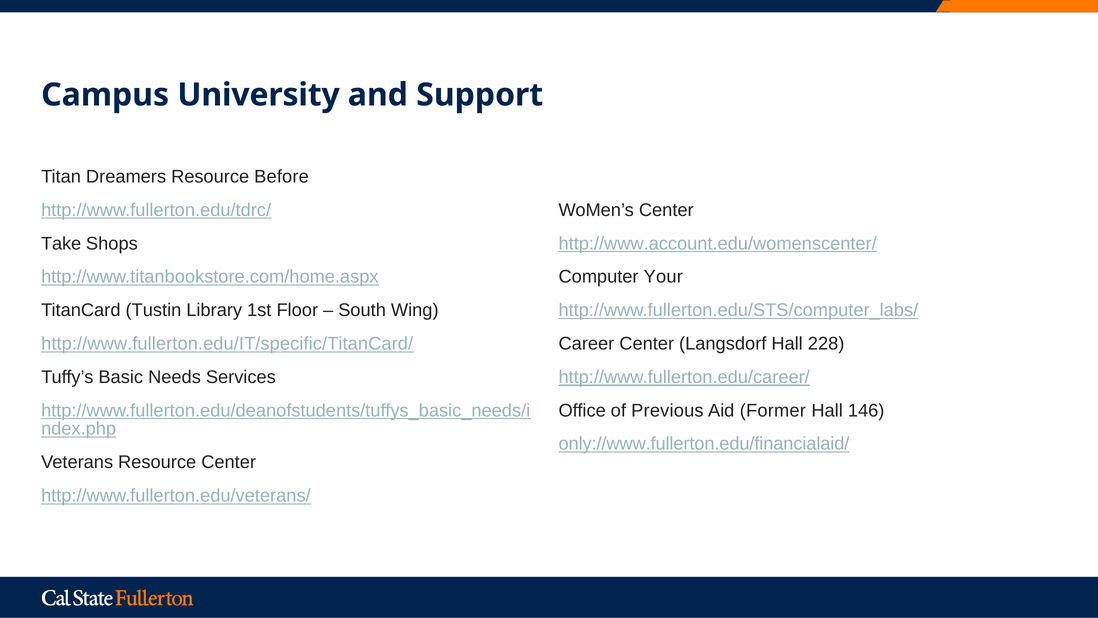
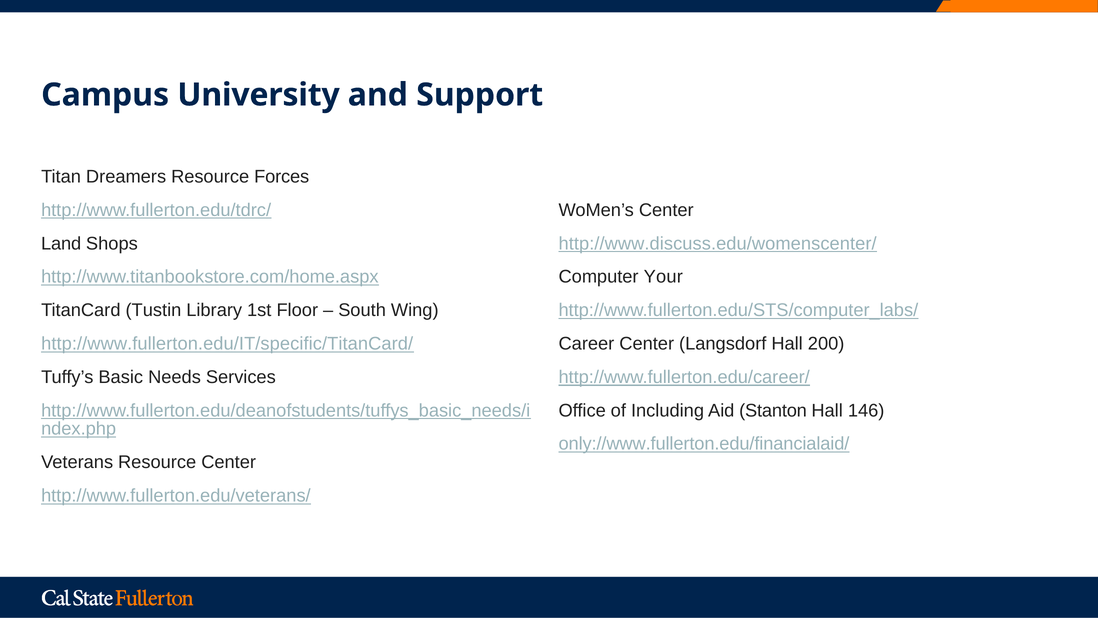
Before: Before -> Forces
Take: Take -> Land
http://www.account.edu/womenscenter/: http://www.account.edu/womenscenter/ -> http://www.discuss.edu/womenscenter/
228: 228 -> 200
Previous: Previous -> Including
Former: Former -> Stanton
